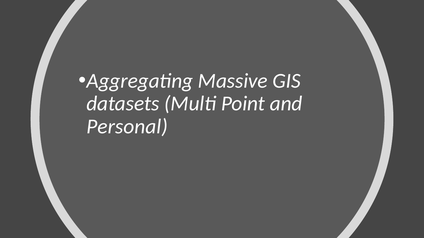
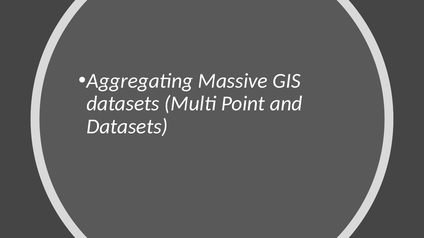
Personal at (127, 127): Personal -> Datasets
